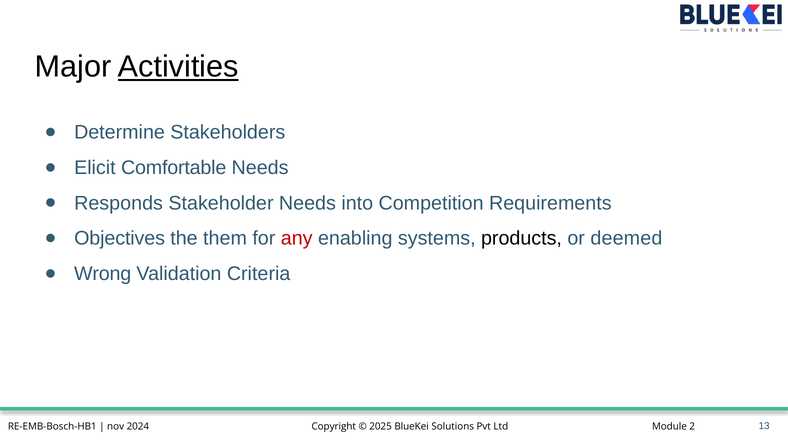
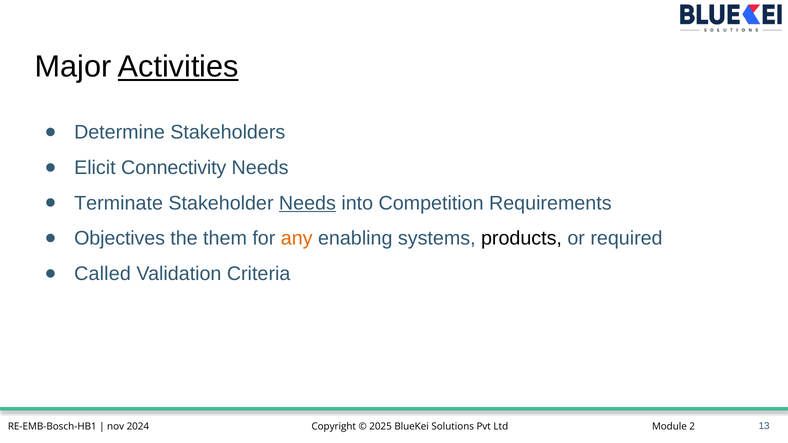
Comfortable: Comfortable -> Connectivity
Responds: Responds -> Terminate
Needs at (307, 203) underline: none -> present
any colour: red -> orange
deemed: deemed -> required
Wrong: Wrong -> Called
